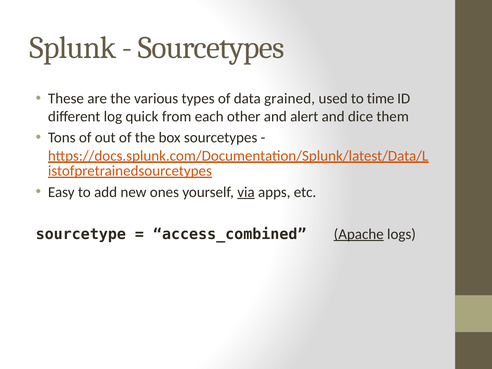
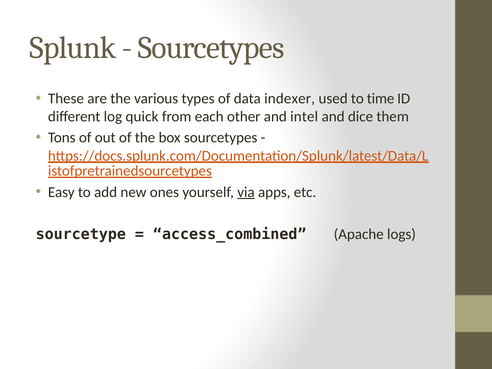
grained: grained -> indexer
alert: alert -> intel
Apache underline: present -> none
